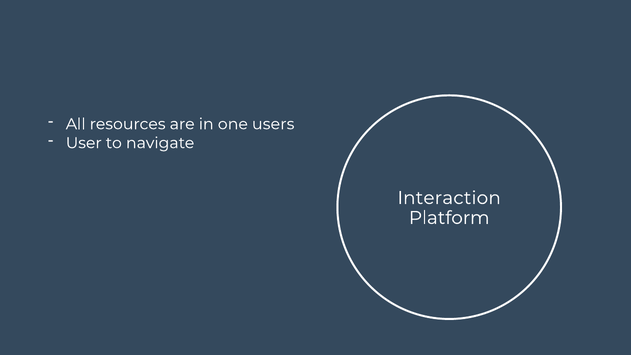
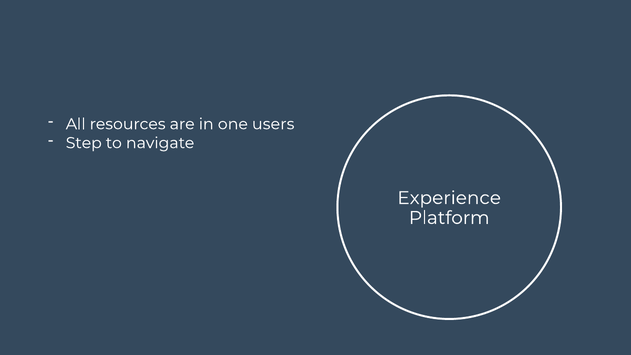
User: User -> Step
Interaction: Interaction -> Experience
